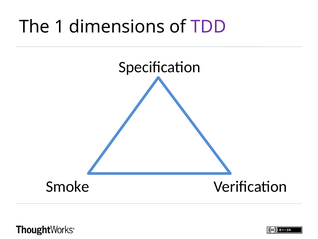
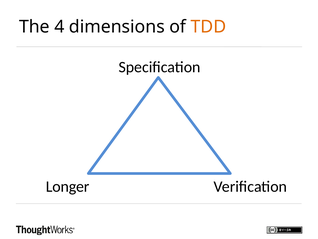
1: 1 -> 4
TDD colour: purple -> orange
Smoke: Smoke -> Longer
